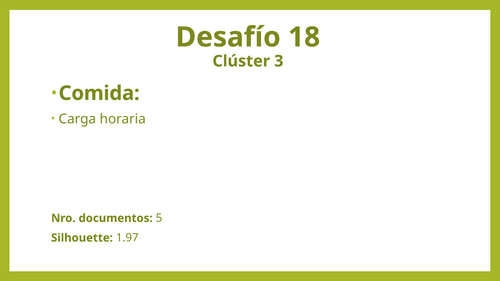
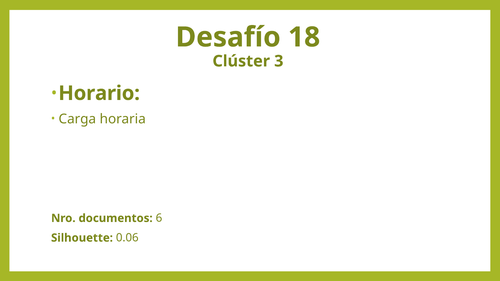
Comida: Comida -> Horario
5: 5 -> 6
1.97: 1.97 -> 0.06
